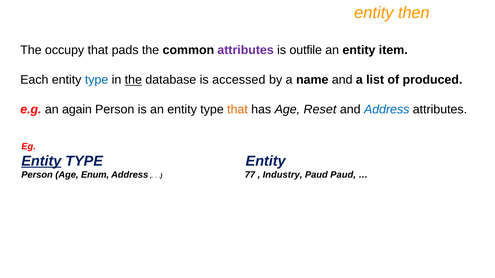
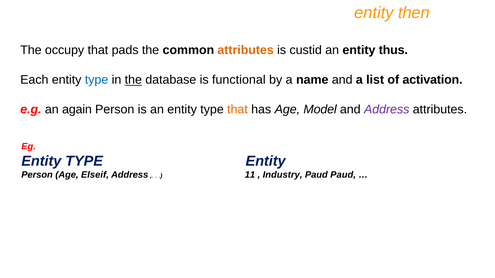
attributes at (246, 50) colour: purple -> orange
outfile: outfile -> custid
item: item -> thus
accessed: accessed -> functional
produced: produced -> activation
Reset: Reset -> Model
Address at (387, 110) colour: blue -> purple
Entity at (41, 161) underline: present -> none
Enum: Enum -> Elseif
77: 77 -> 11
